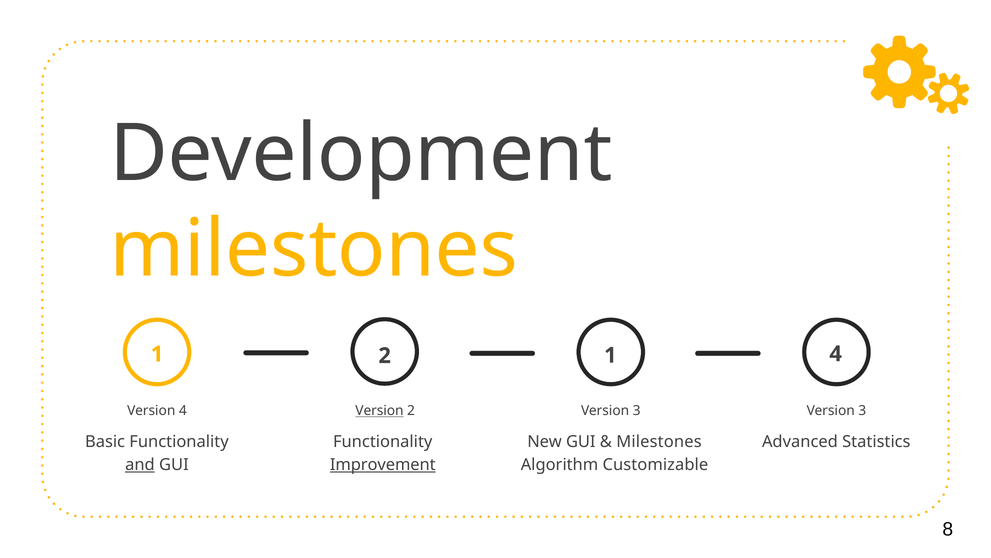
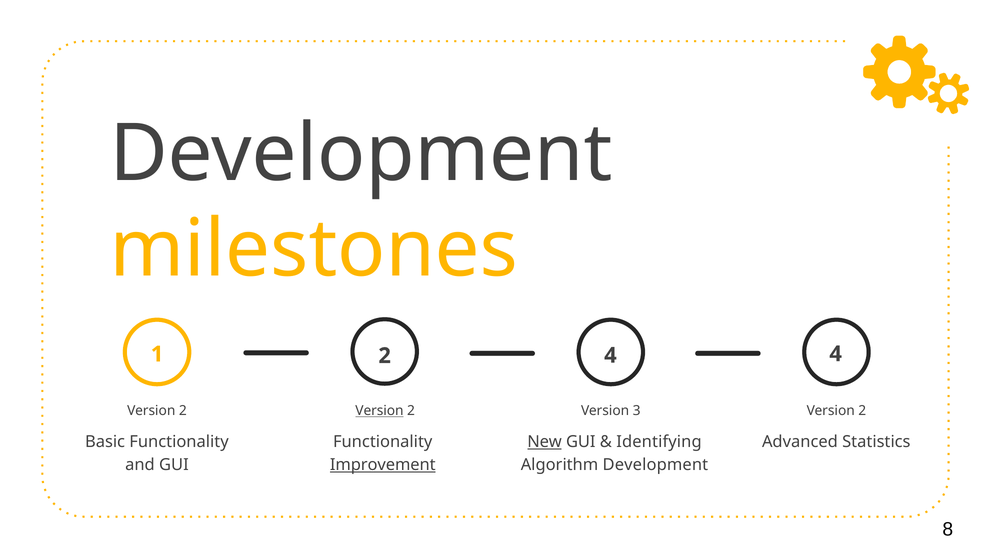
2 1: 1 -> 4
4 at (183, 410): 4 -> 2
3 at (862, 410): 3 -> 2
New underline: none -> present
Milestones at (659, 441): Milestones -> Identifying
and underline: present -> none
Algorithm Customizable: Customizable -> Development
